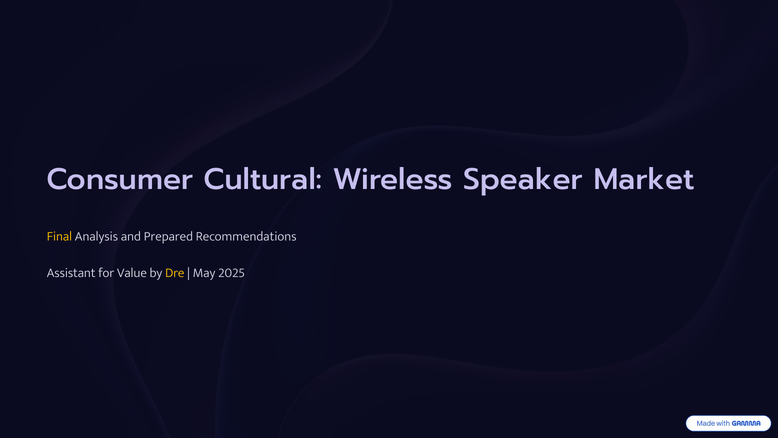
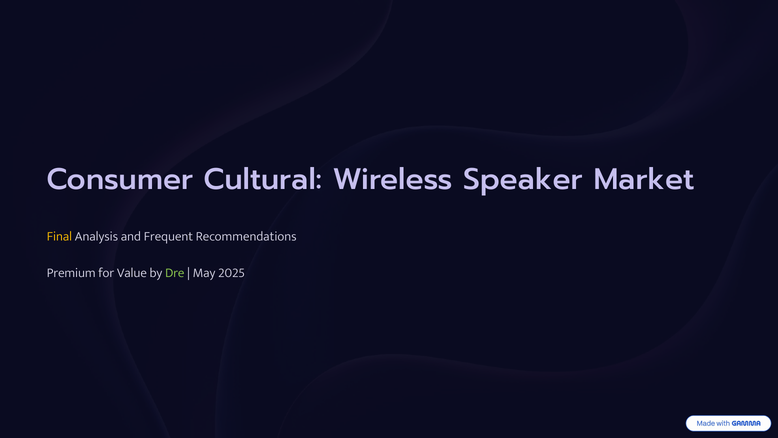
Prepared: Prepared -> Frequent
Assistant: Assistant -> Premium
Dre colour: yellow -> light green
